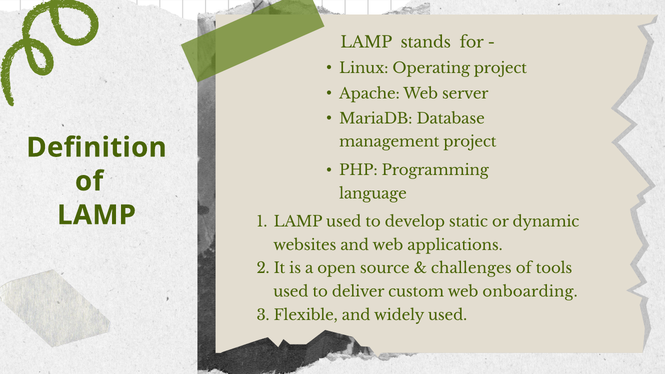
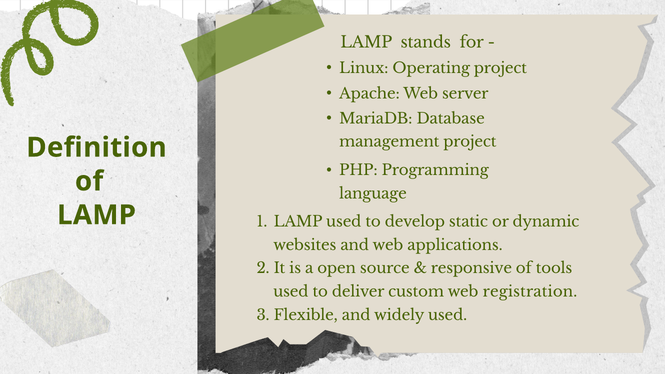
challenges: challenges -> responsive
onboarding: onboarding -> registration
